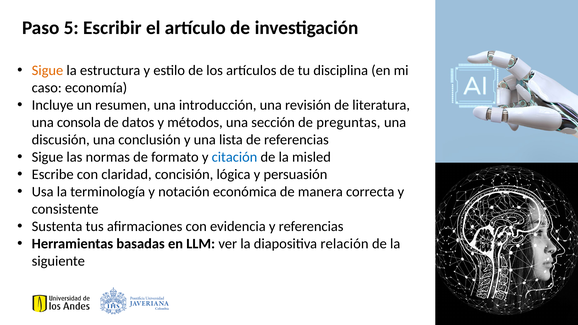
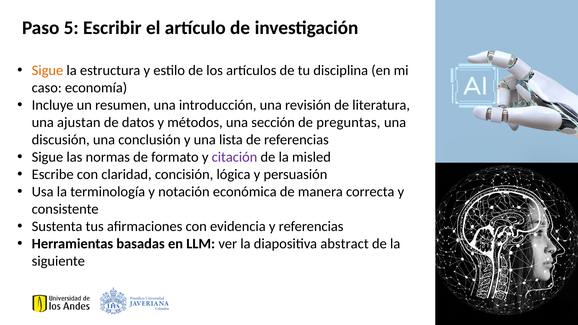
consola: consola -> ajustan
citación colour: blue -> purple
relación: relación -> abstract
